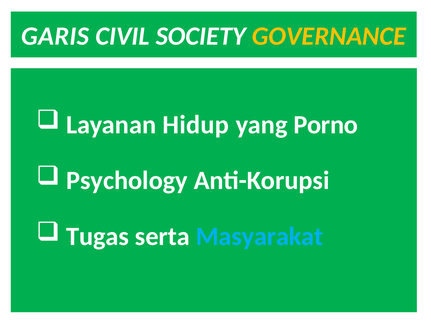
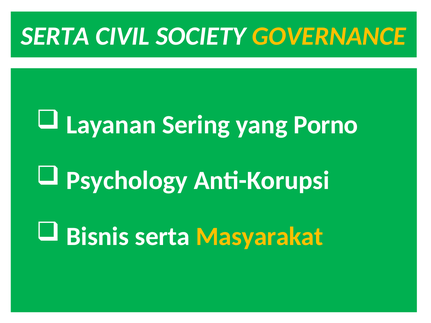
GARIS at (55, 36): GARIS -> SERTA
Hidup: Hidup -> Sering
Tugas: Tugas -> Bisnis
Masyarakat colour: light blue -> yellow
